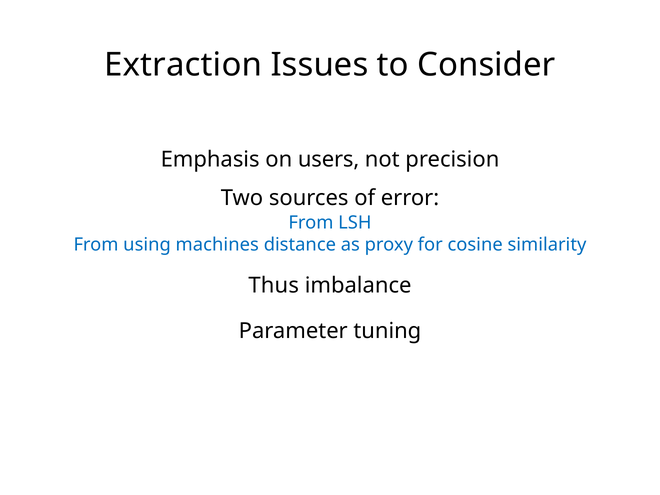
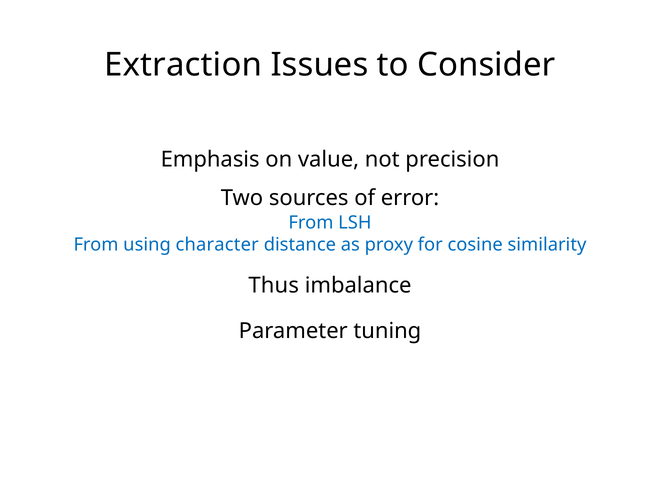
users: users -> value
machines: machines -> character
